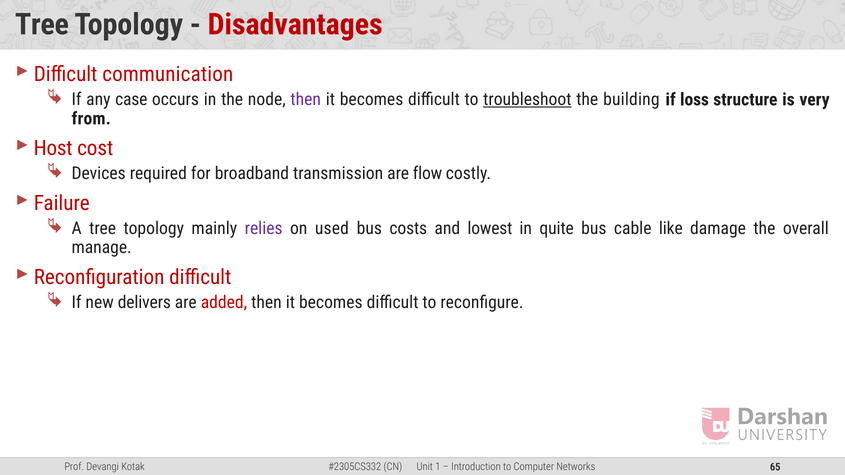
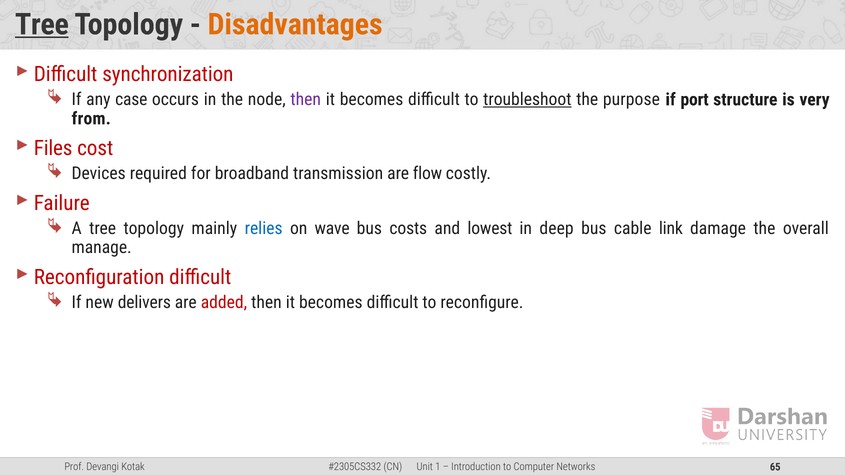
Tree at (42, 24) underline: none -> present
Disadvantages colour: red -> orange
communication: communication -> synchronization
building: building -> purpose
loss: loss -> port
Host: Host -> Files
relies colour: purple -> blue
used: used -> wave
quite: quite -> deep
like: like -> link
